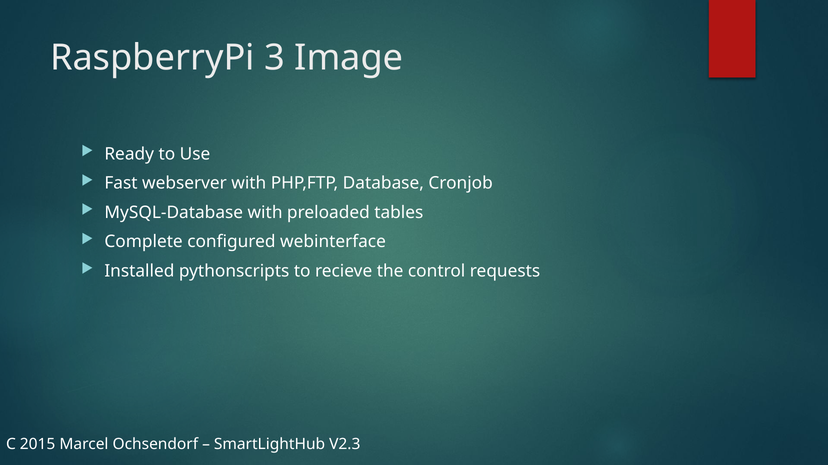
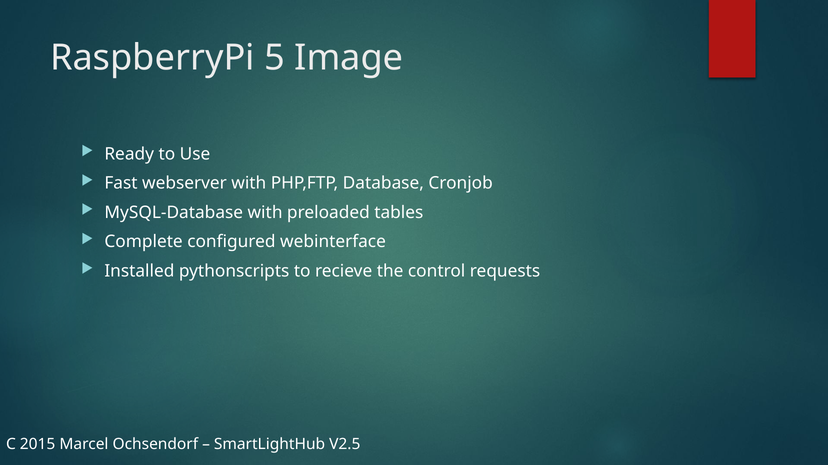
3: 3 -> 5
V2.3: V2.3 -> V2.5
